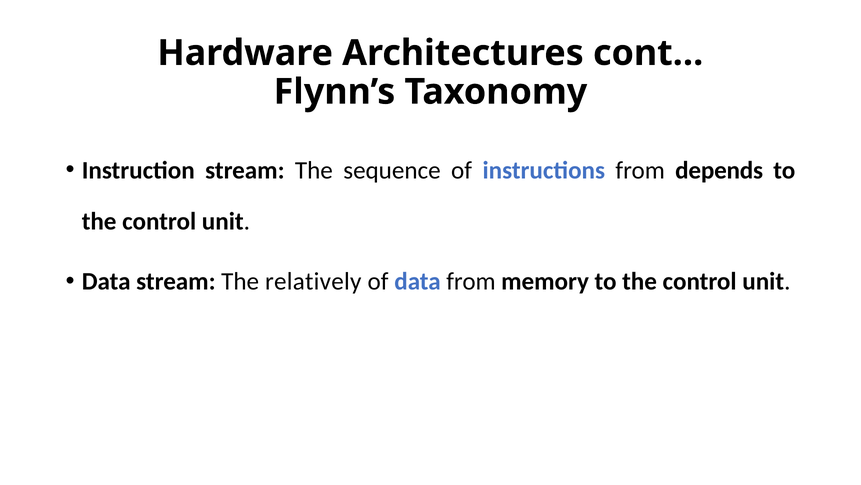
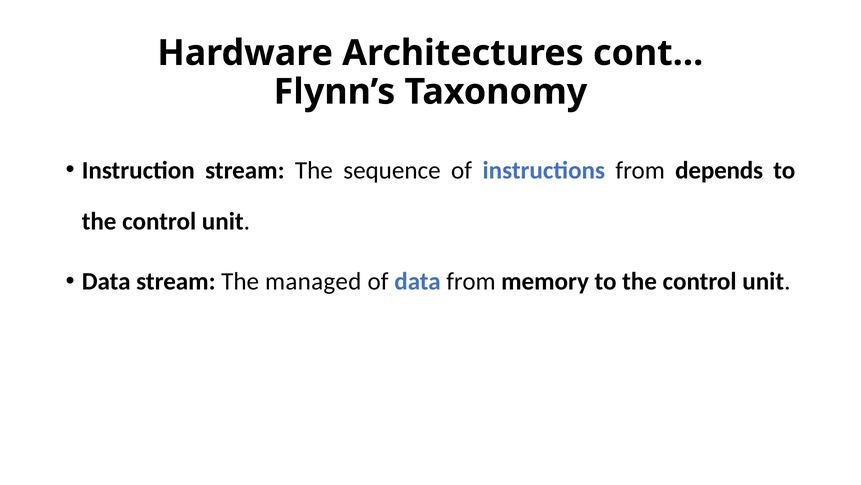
relatively: relatively -> managed
